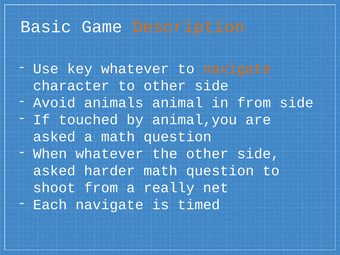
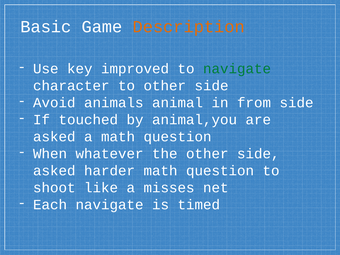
key whatever: whatever -> improved
navigate at (237, 69) colour: orange -> green
shoot from: from -> like
really: really -> misses
